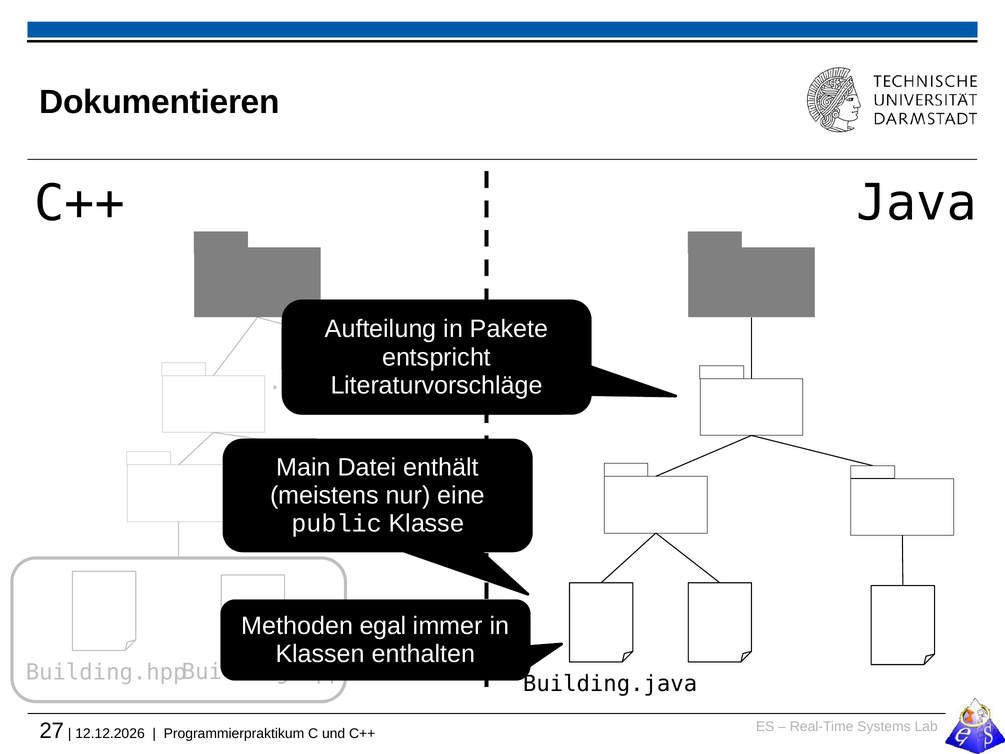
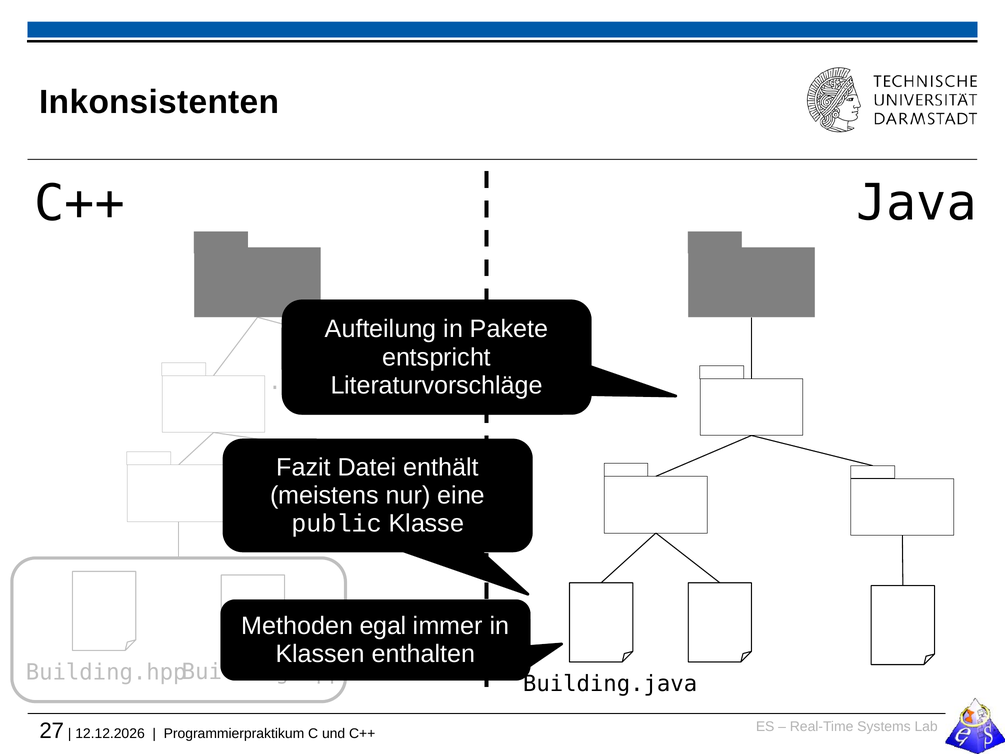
Dokumentieren: Dokumentieren -> Inkonsistenten
Main: Main -> Fazit
